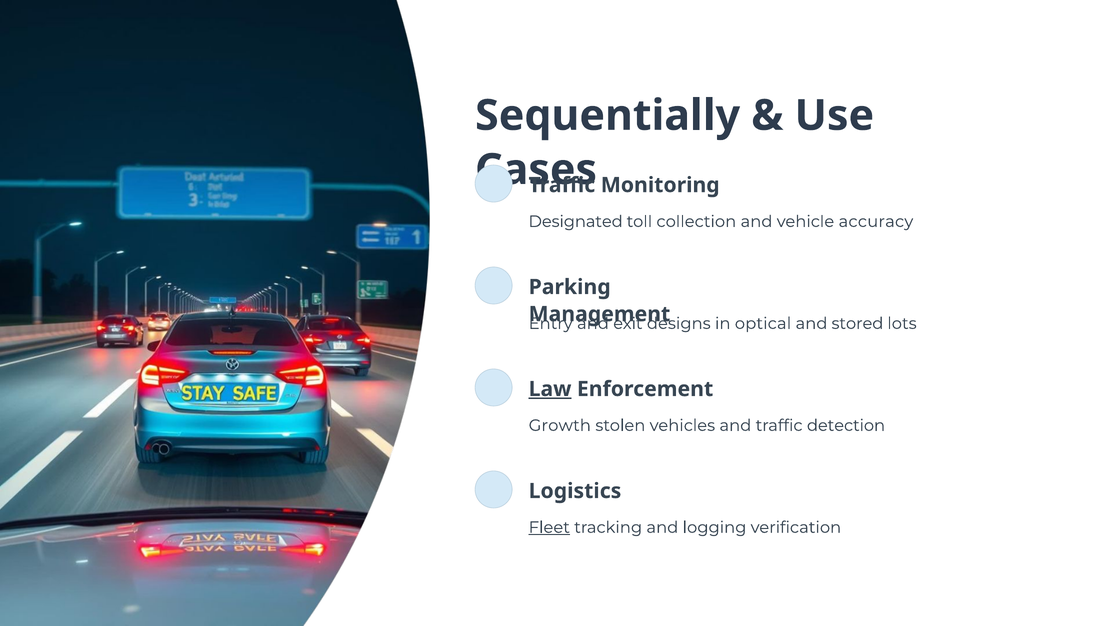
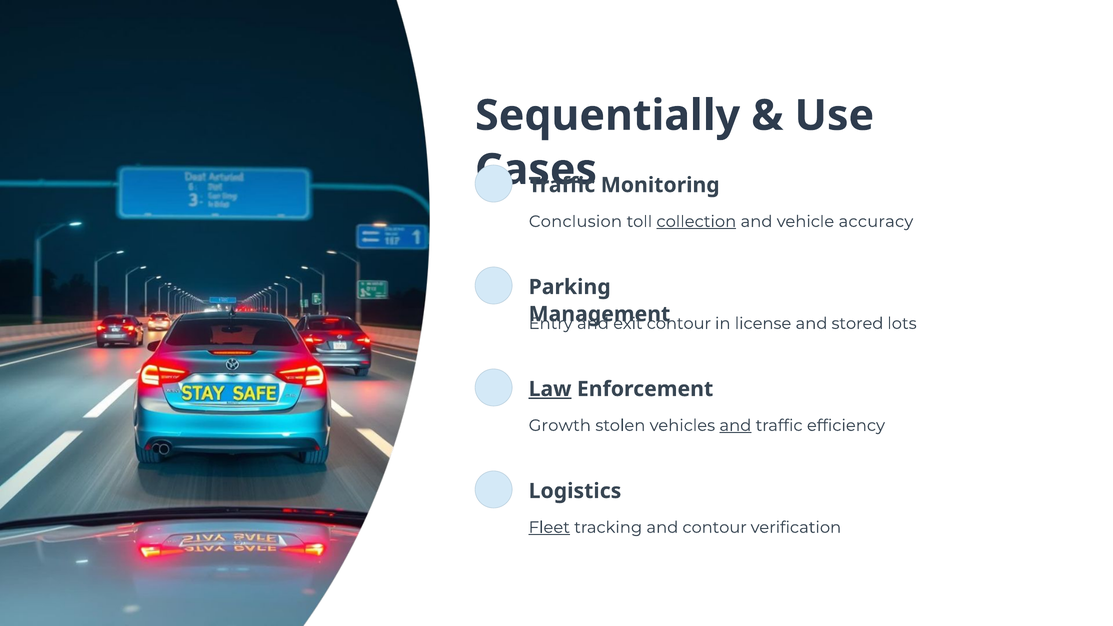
Designated: Designated -> Conclusion
collection underline: none -> present
designs at (679, 324): designs -> contour
optical: optical -> license
and at (735, 426) underline: none -> present
detection: detection -> efficiency
and logging: logging -> contour
